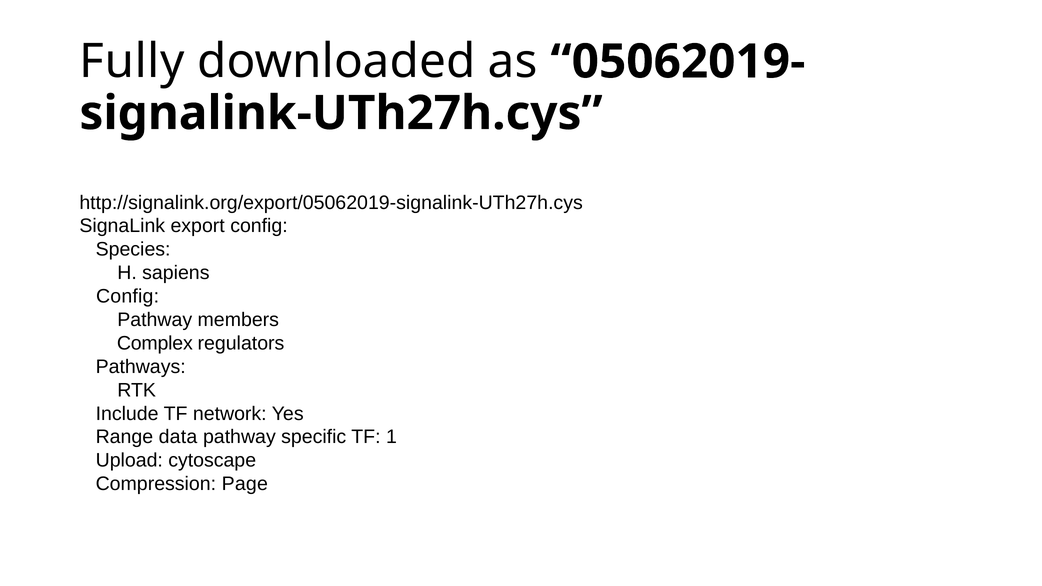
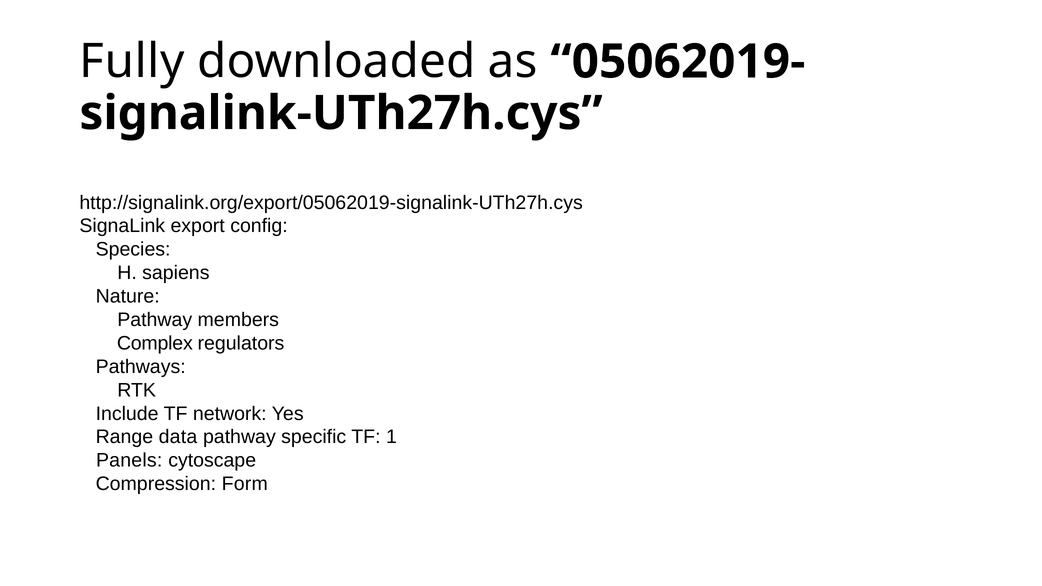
Config at (128, 296): Config -> Nature
Upload: Upload -> Panels
Page: Page -> Form
